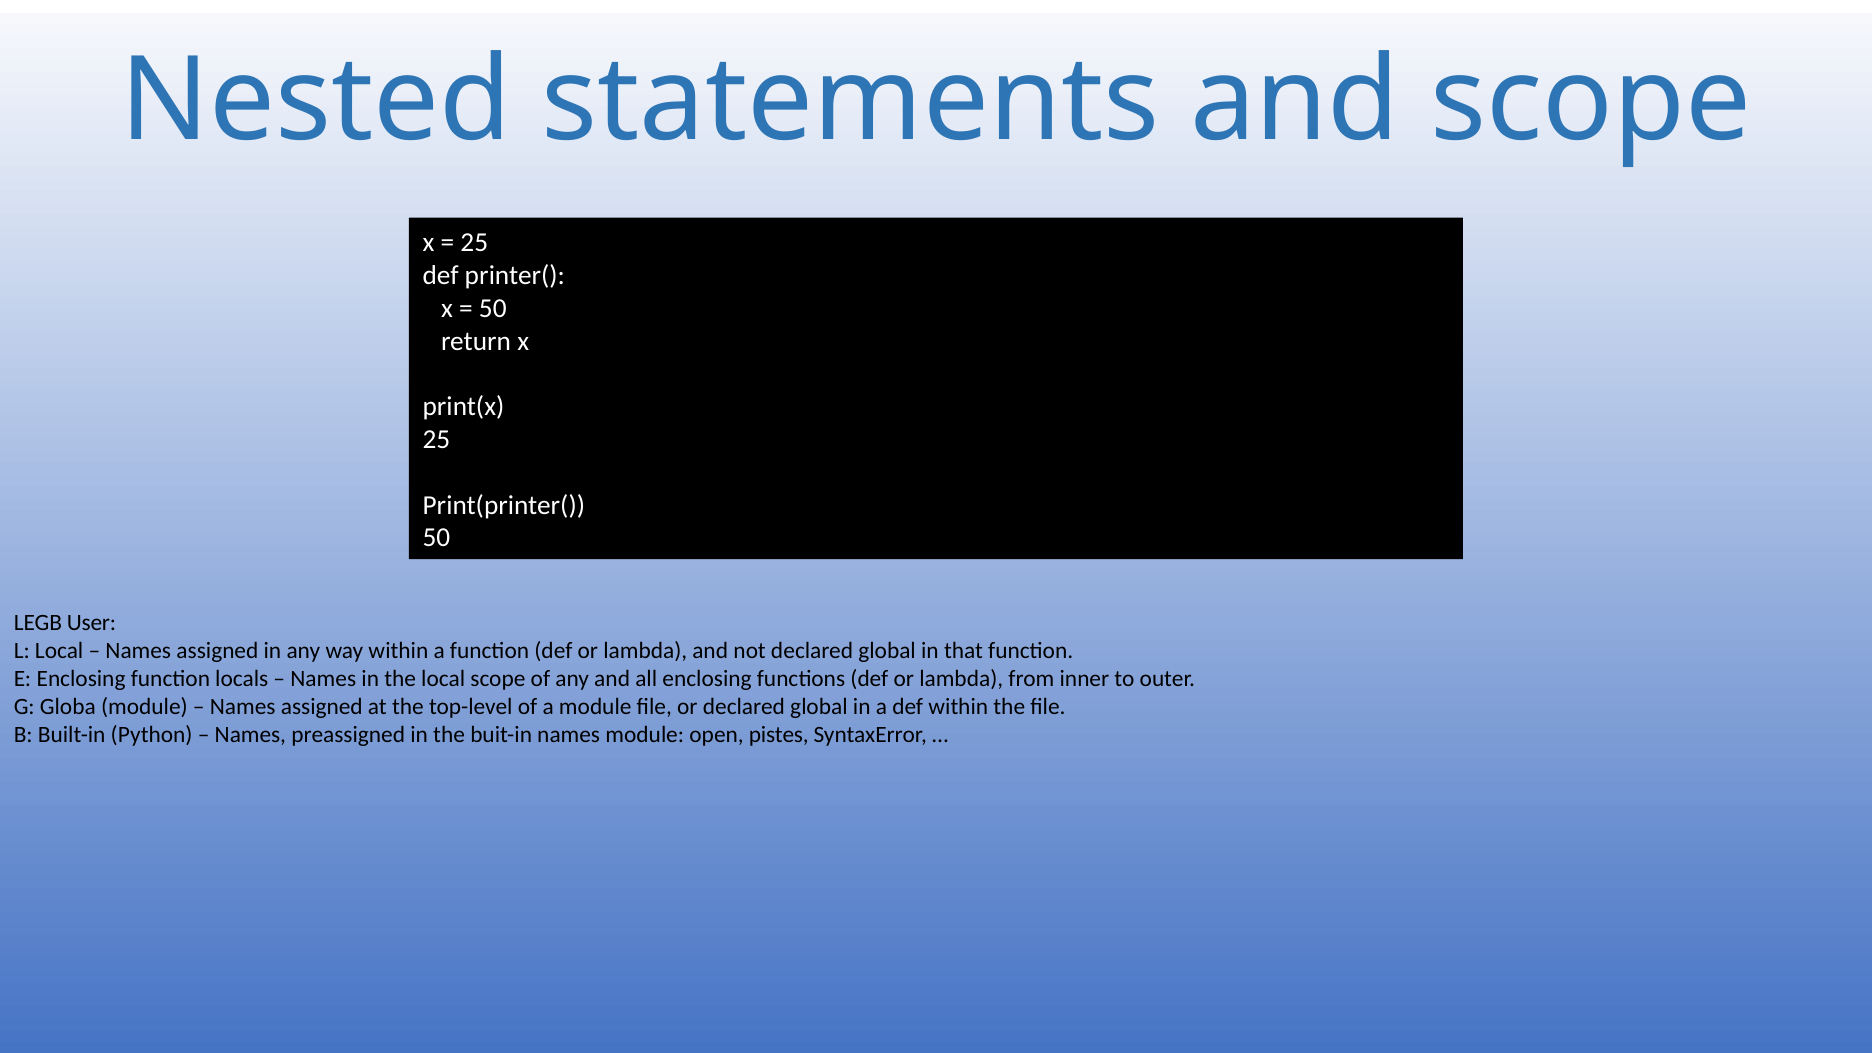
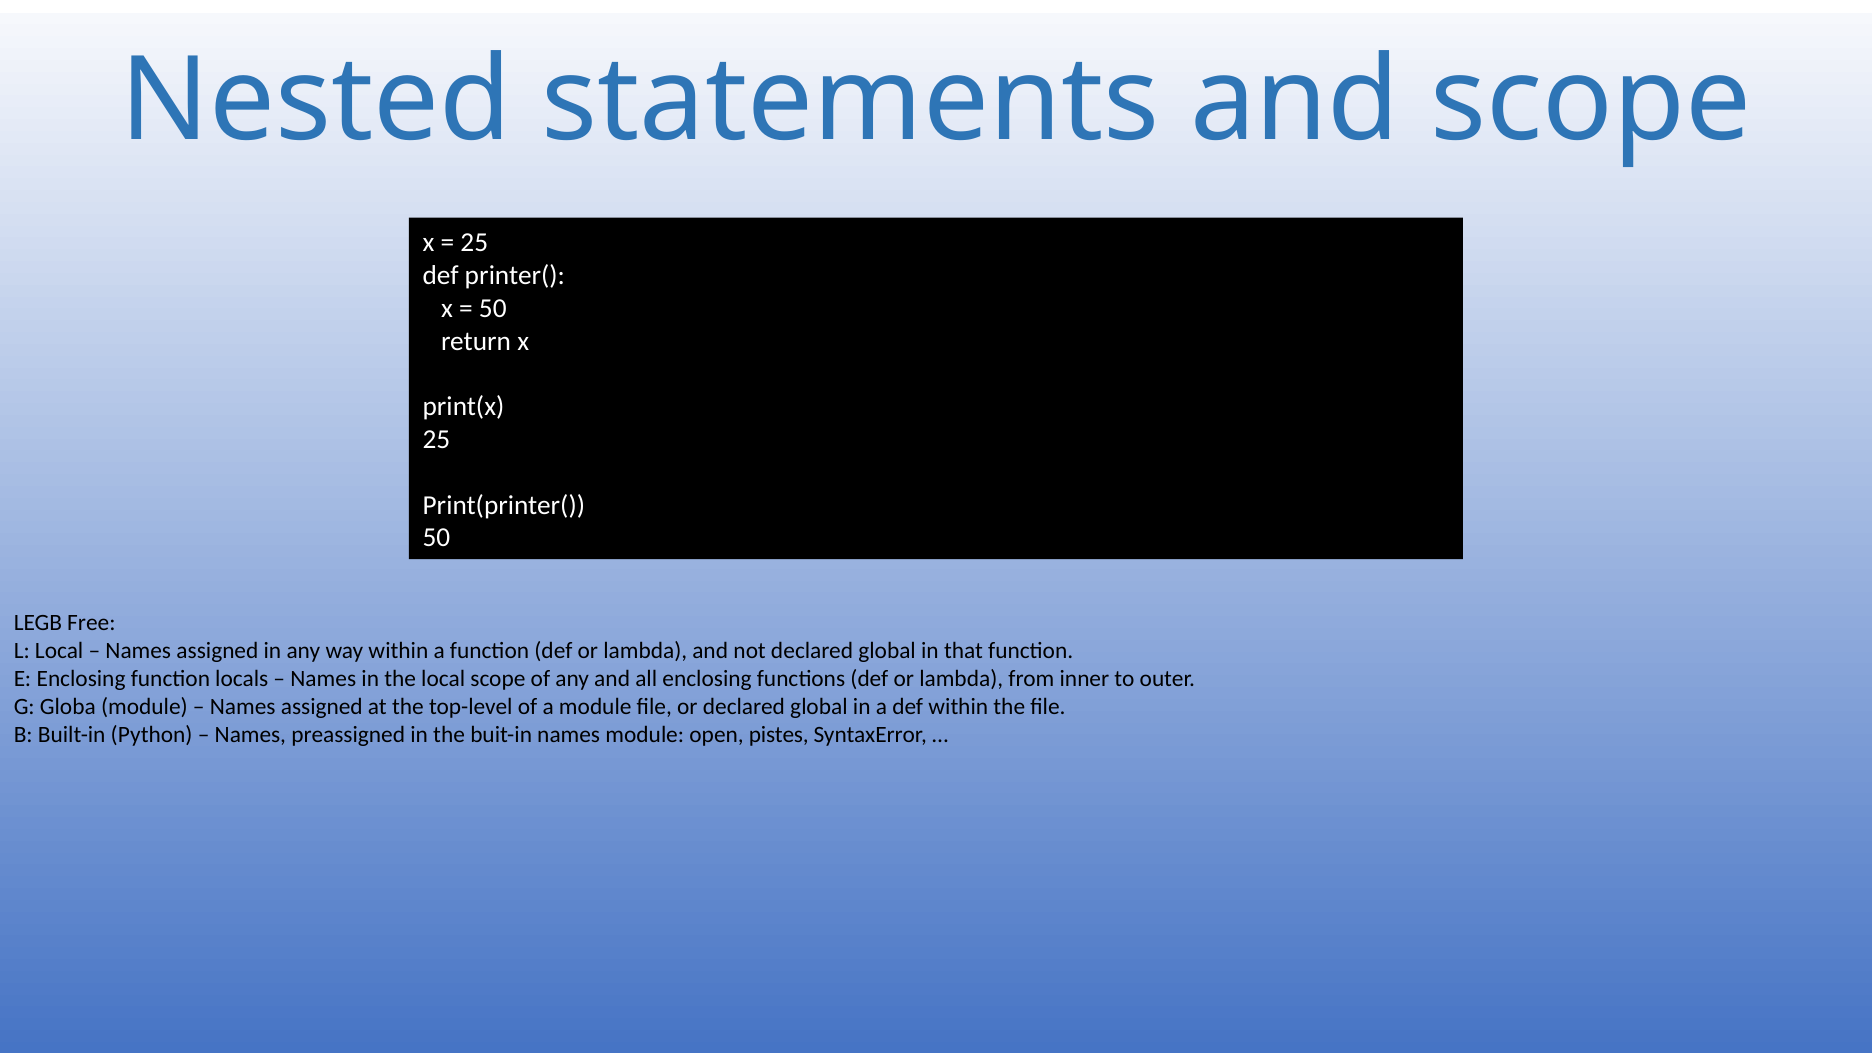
User: User -> Free
